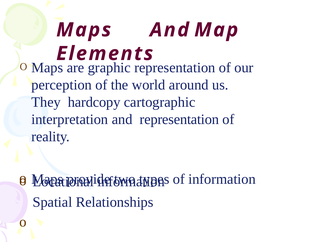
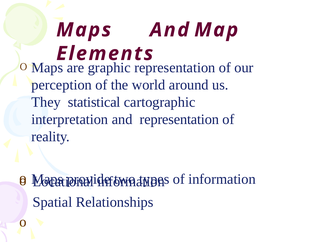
hardcopy: hardcopy -> statistical
